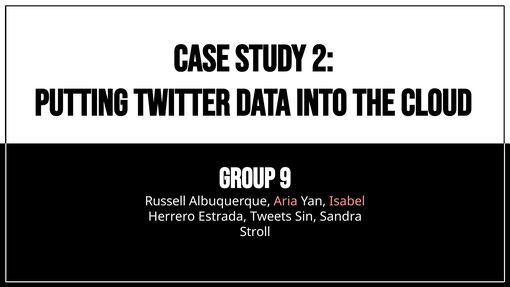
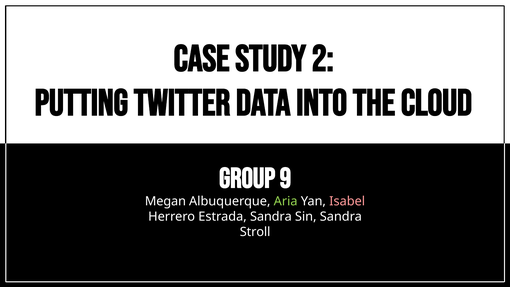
Russell: Russell -> Megan
Aria colour: pink -> light green
Estrada Tweets: Tweets -> Sandra
